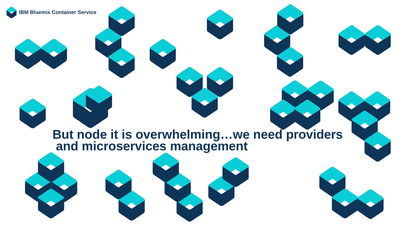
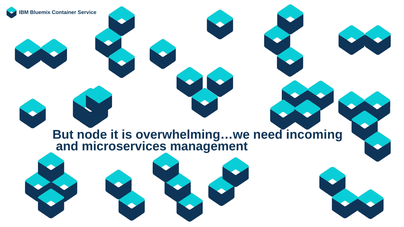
providers: providers -> incoming
